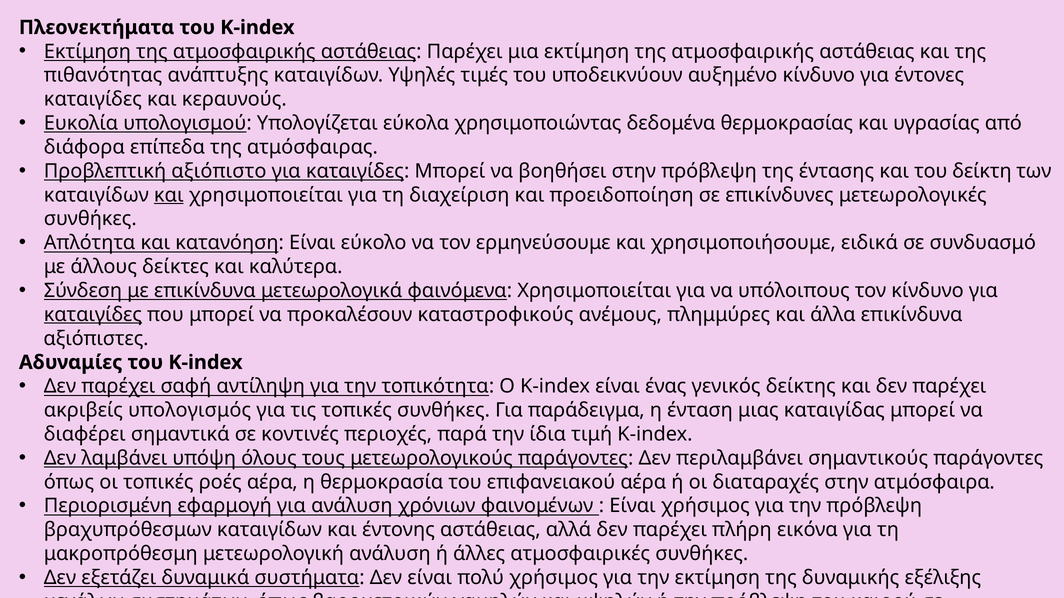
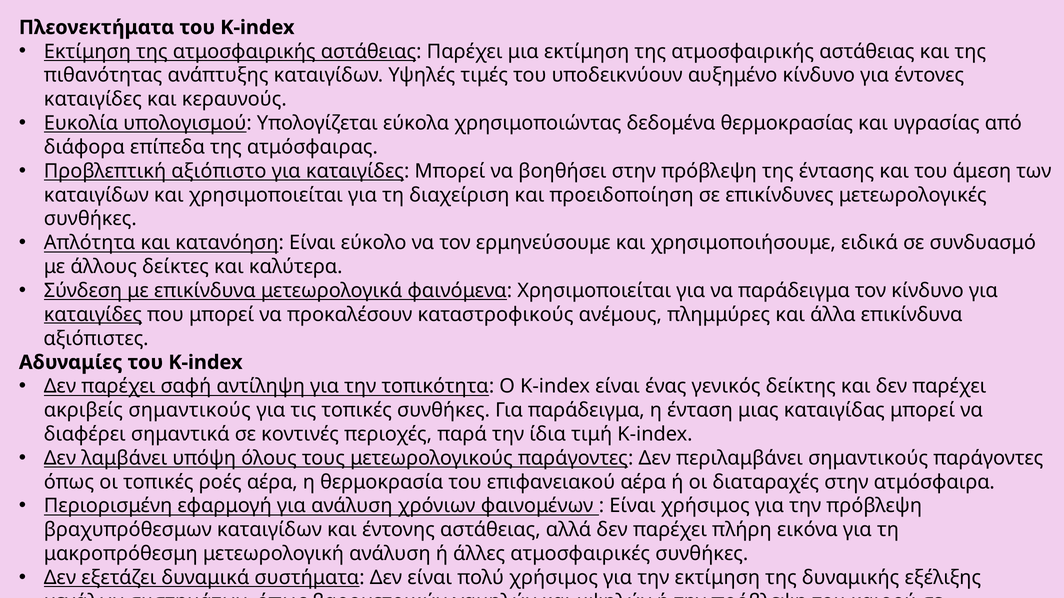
δείκτη: δείκτη -> άμεση
και at (169, 195) underline: present -> none
να υπόλοιπους: υπόλοιπους -> παράδειγμα
ακριβείς υπολογισμός: υπολογισμός -> σημαντικούς
